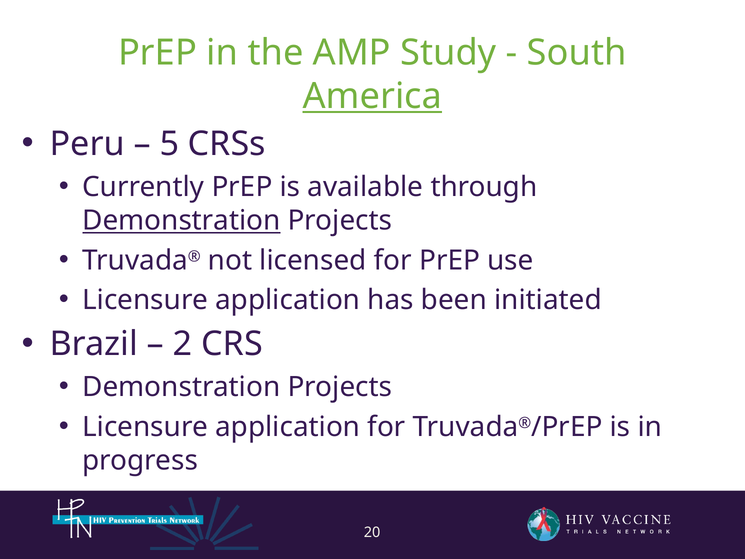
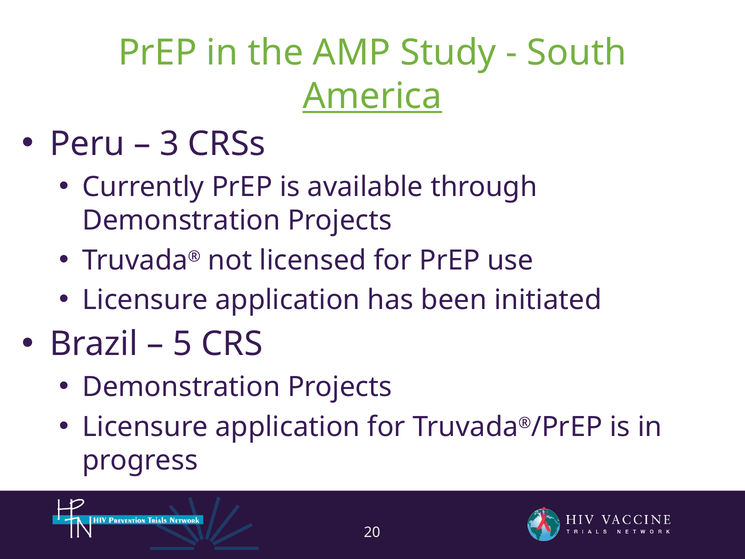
5: 5 -> 3
Demonstration at (181, 221) underline: present -> none
2: 2 -> 5
